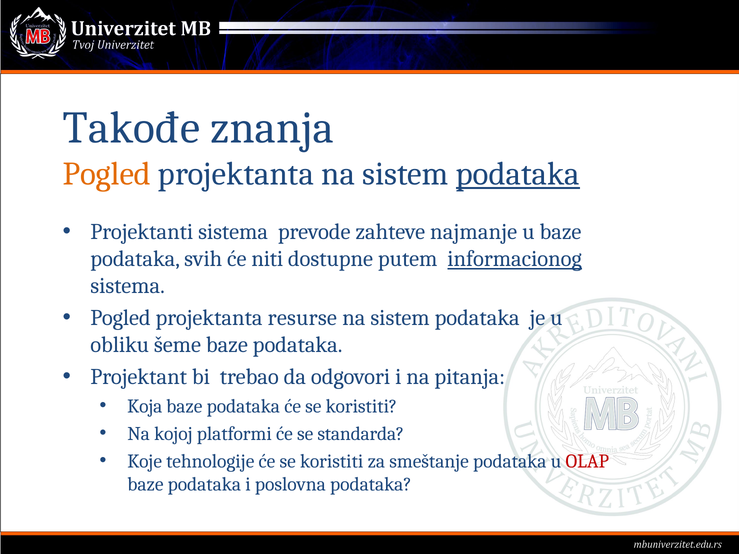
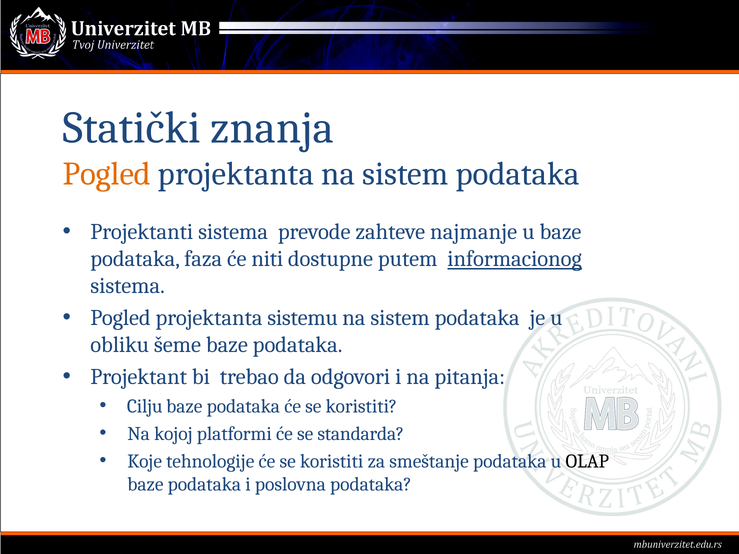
Takođe: Takođe -> Statički
podataka at (518, 174) underline: present -> none
svih: svih -> faza
resurse: resurse -> sistemu
Koja: Koja -> Cilju
OLAP colour: red -> black
